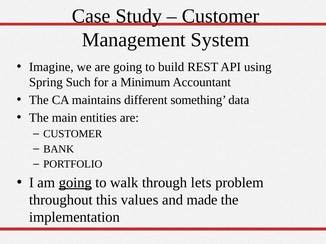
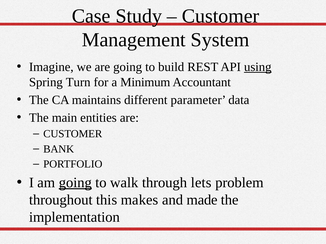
using underline: none -> present
Such: Such -> Turn
something: something -> parameter
values: values -> makes
